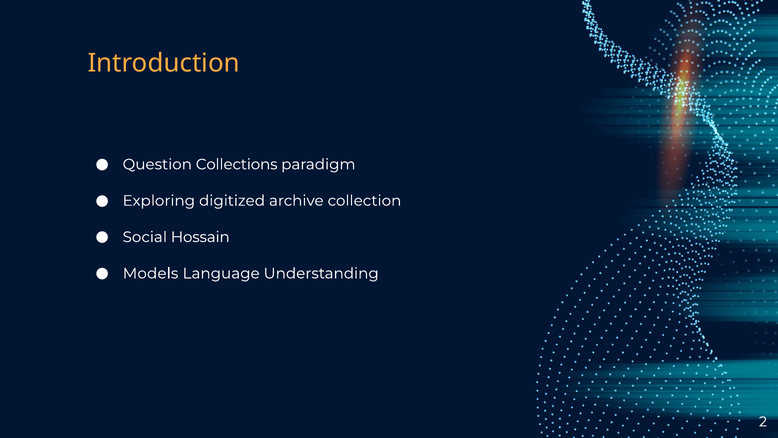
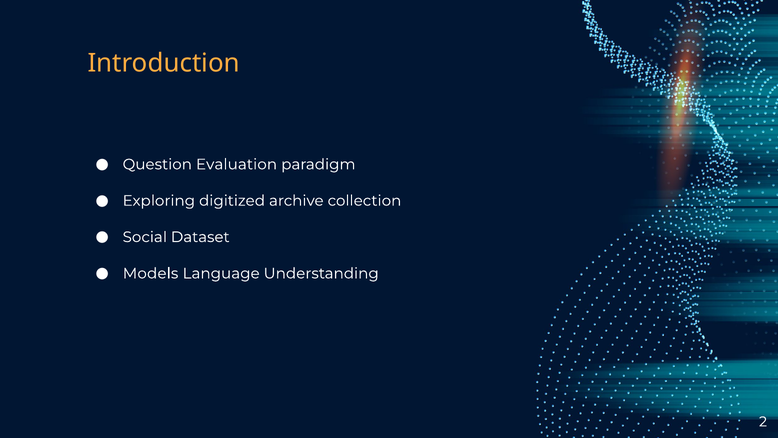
Collections: Collections -> Evaluation
Hossain: Hossain -> Dataset
